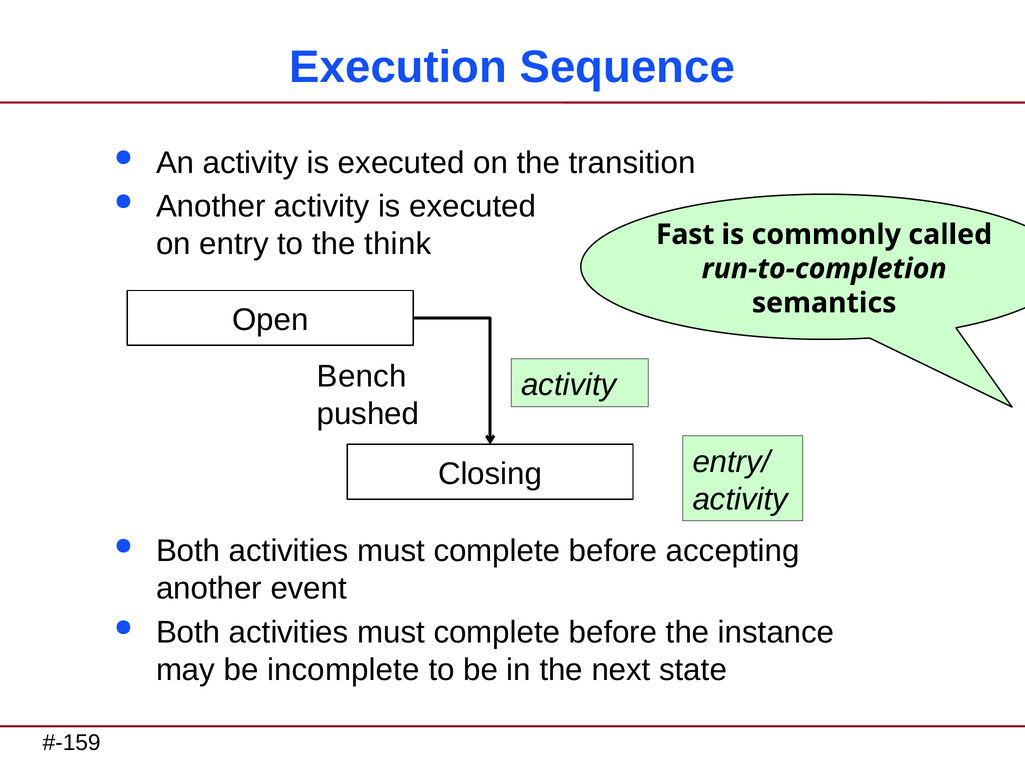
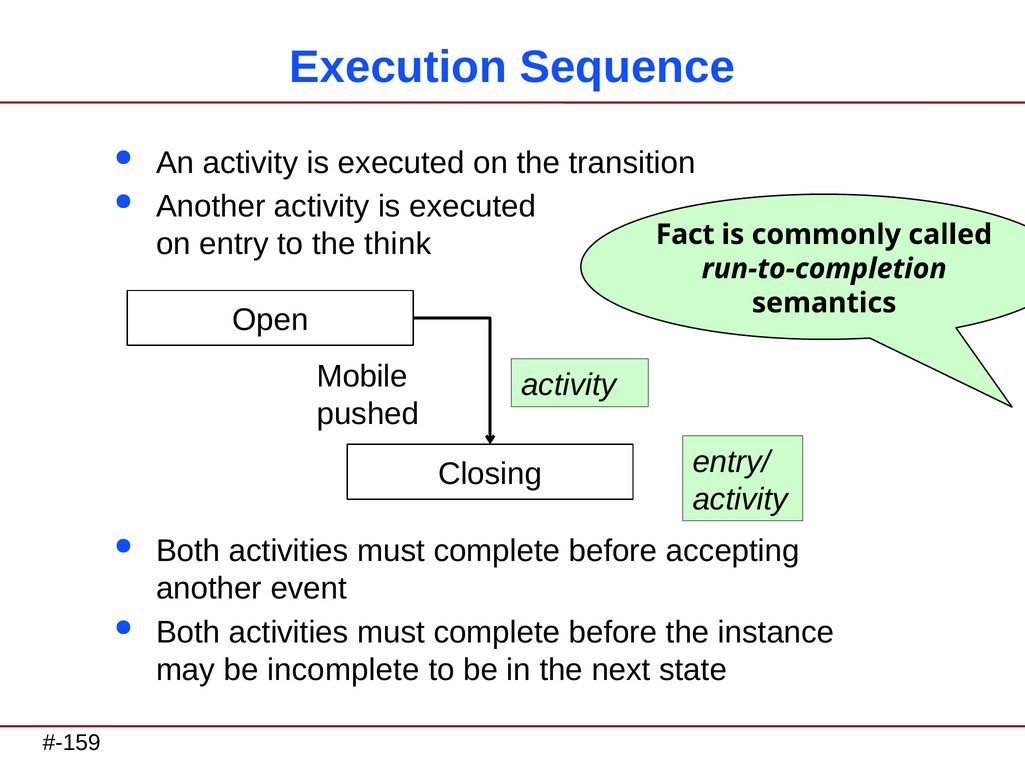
Fast: Fast -> Fact
Bench: Bench -> Mobile
